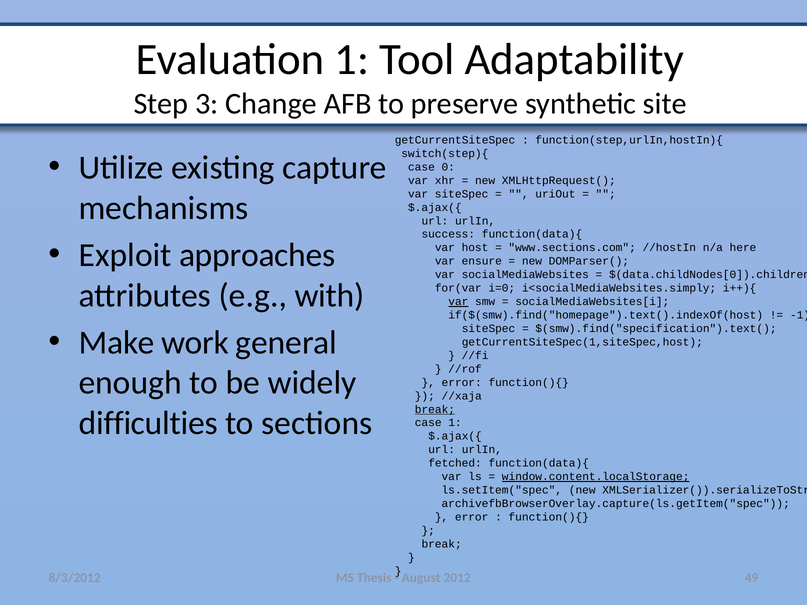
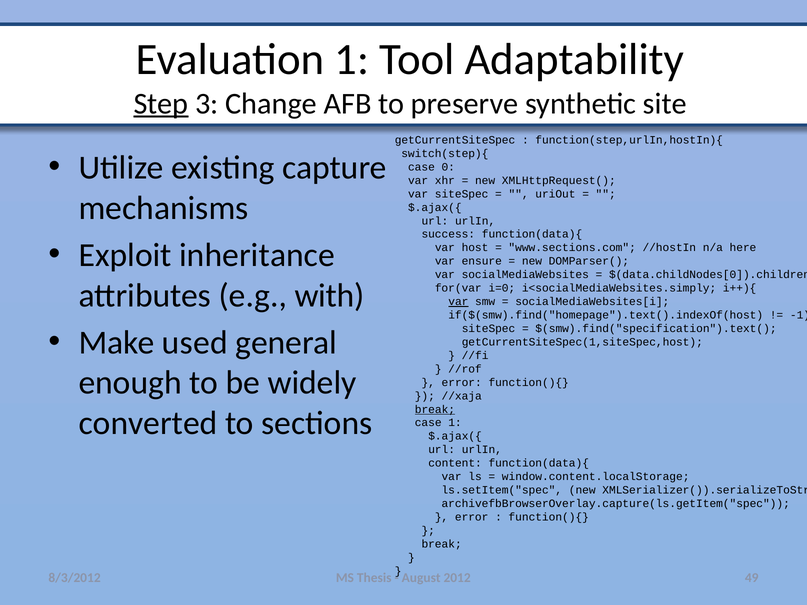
Step underline: none -> present
approaches: approaches -> inheritance
work: work -> used
difficulties: difficulties -> converted
fetched: fetched -> content
window.content.localStorage underline: present -> none
